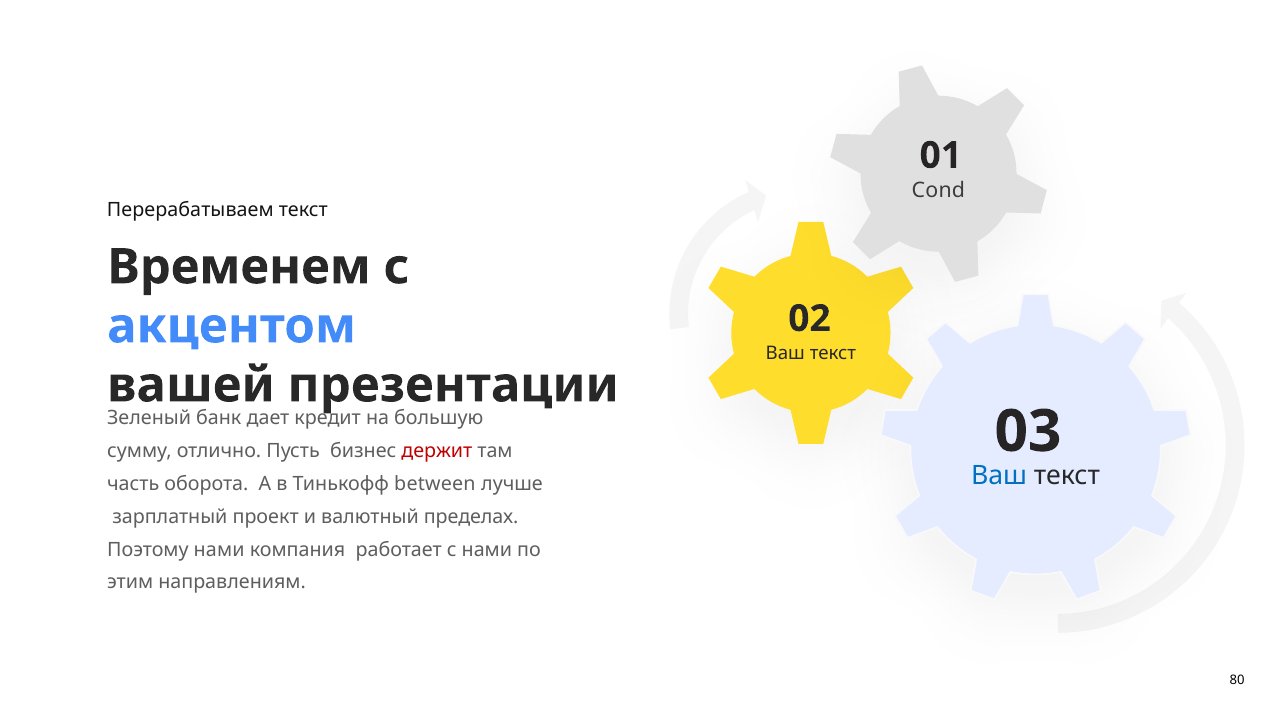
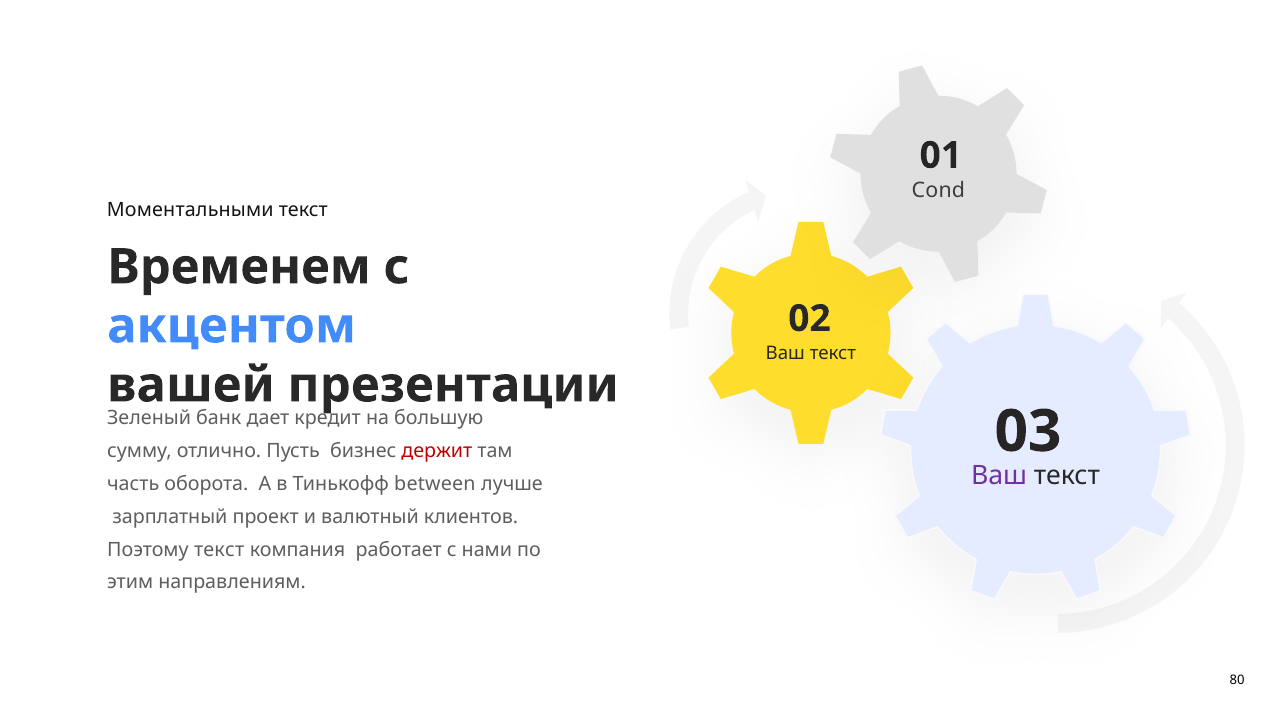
Перерабатываем: Перерабатываем -> Моментальными
Ваш at (999, 476) colour: blue -> purple
пределах: пределах -> клиентов
Поэтому нами: нами -> текст
